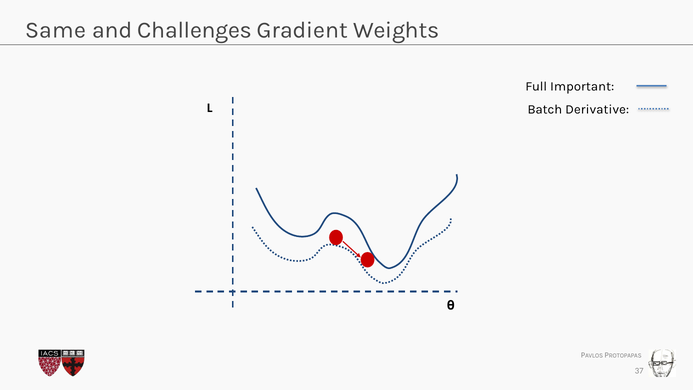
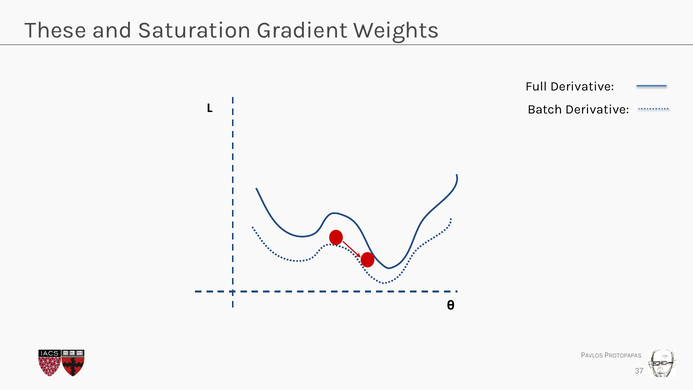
Same: Same -> These
Challenges: Challenges -> Saturation
Full Important: Important -> Derivative
